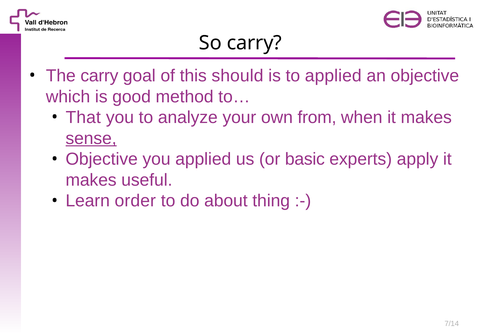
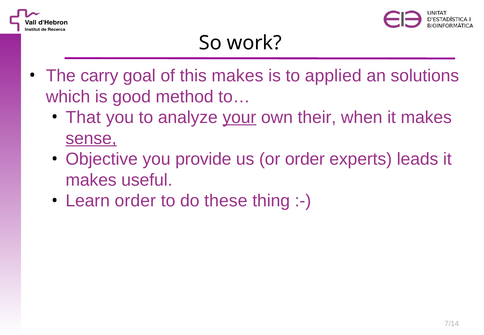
So carry: carry -> work
this should: should -> makes
an objective: objective -> solutions
your underline: none -> present
from: from -> their
you applied: applied -> provide
or basic: basic -> order
apply: apply -> leads
about: about -> these
